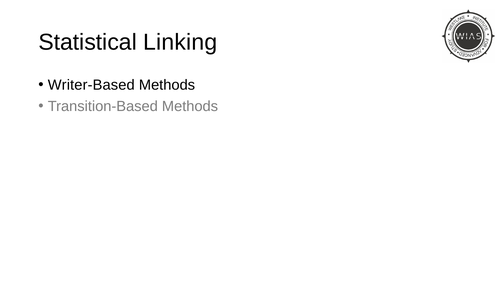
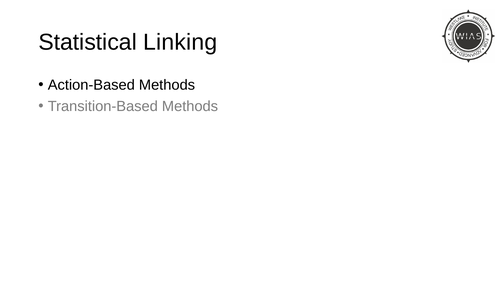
Writer-Based: Writer-Based -> Action-Based
